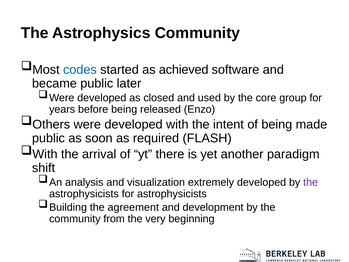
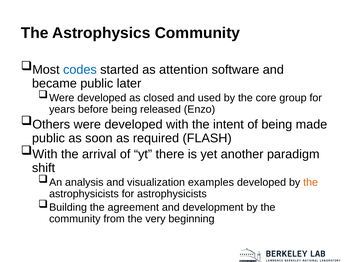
achieved: achieved -> attention
extremely: extremely -> examples
the at (311, 182) colour: purple -> orange
